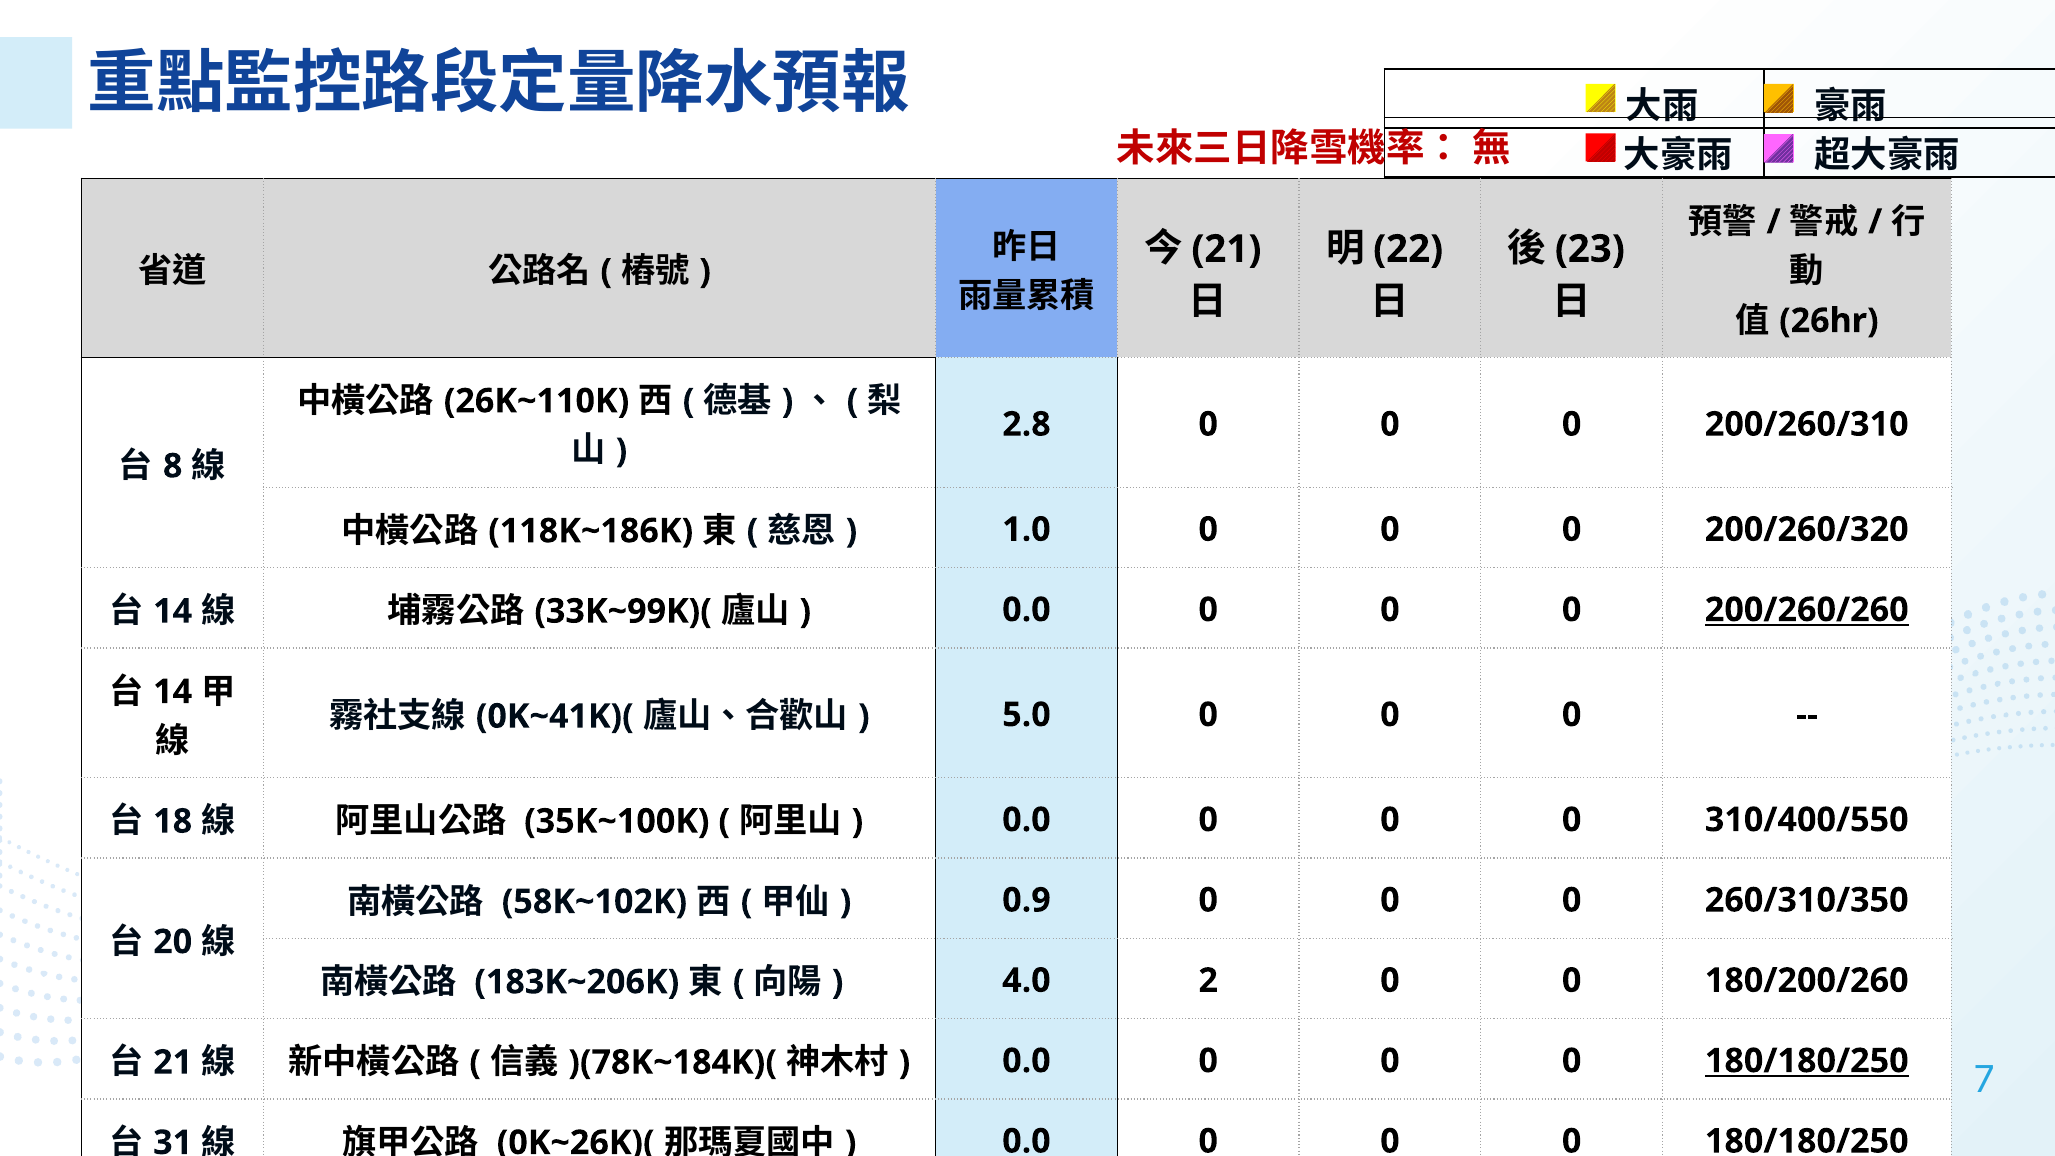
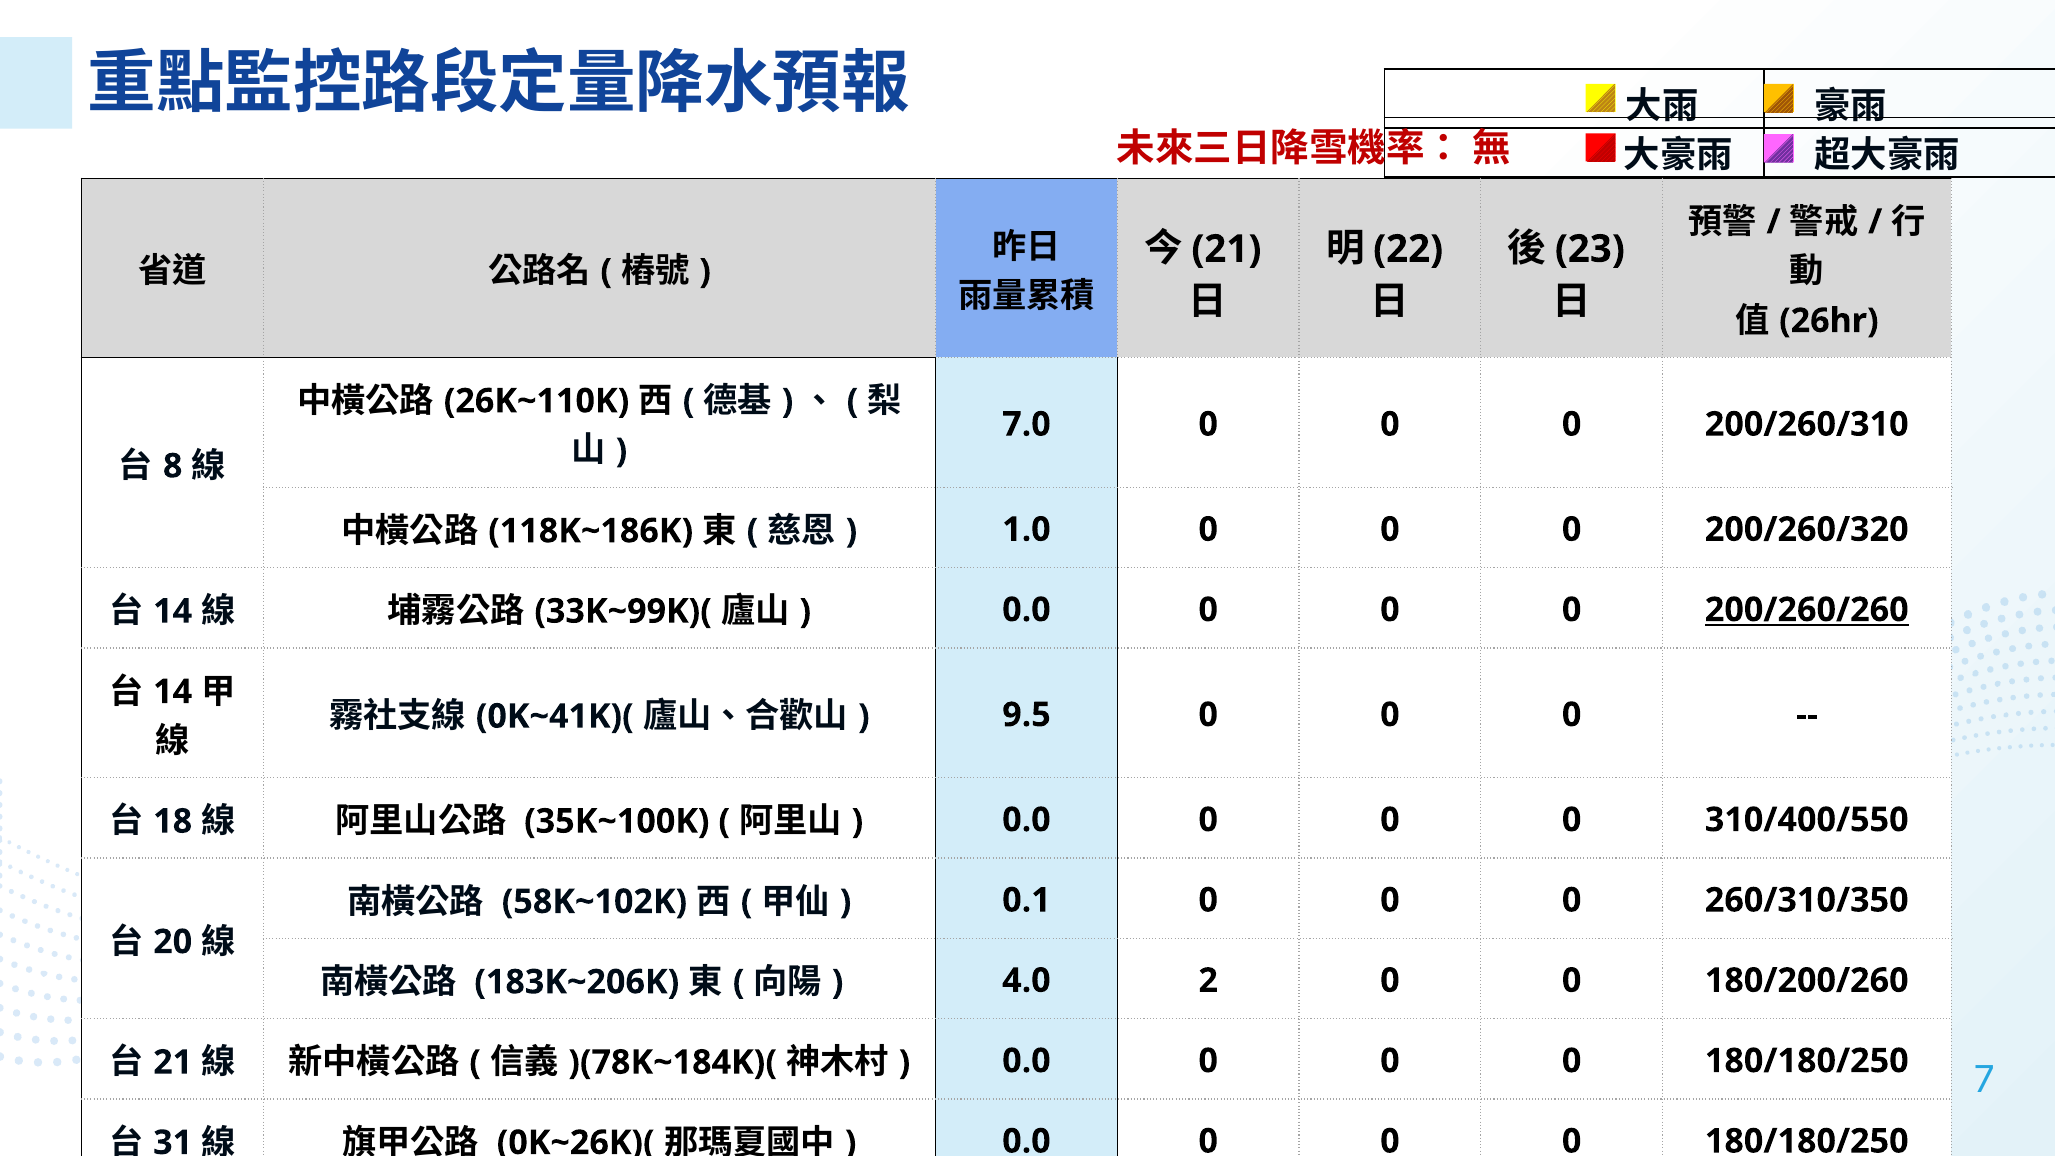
2.8: 2.8 -> 7.0
5.0: 5.0 -> 9.5
0.9: 0.9 -> 0.1
180/180/250 at (1807, 1061) underline: present -> none
